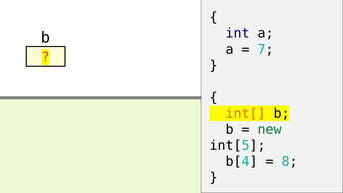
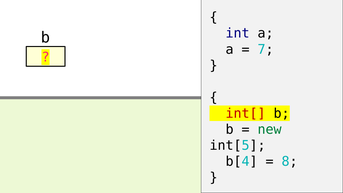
int[ colour: orange -> red
